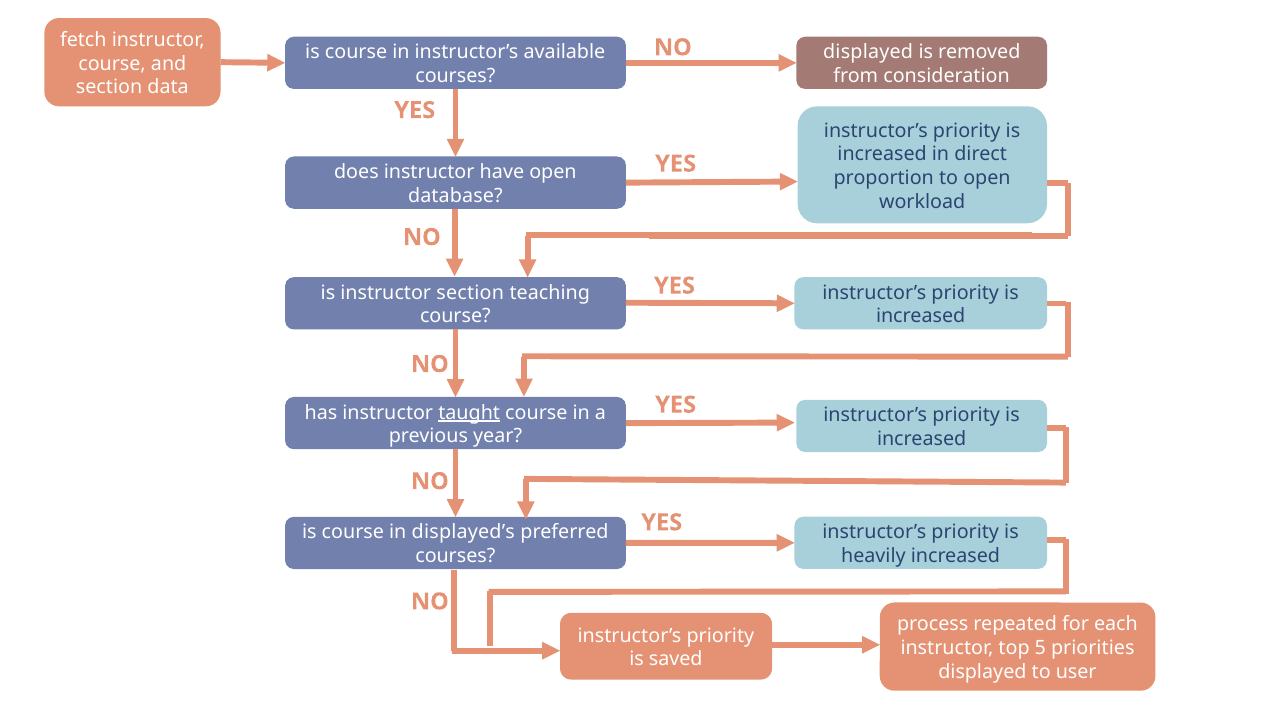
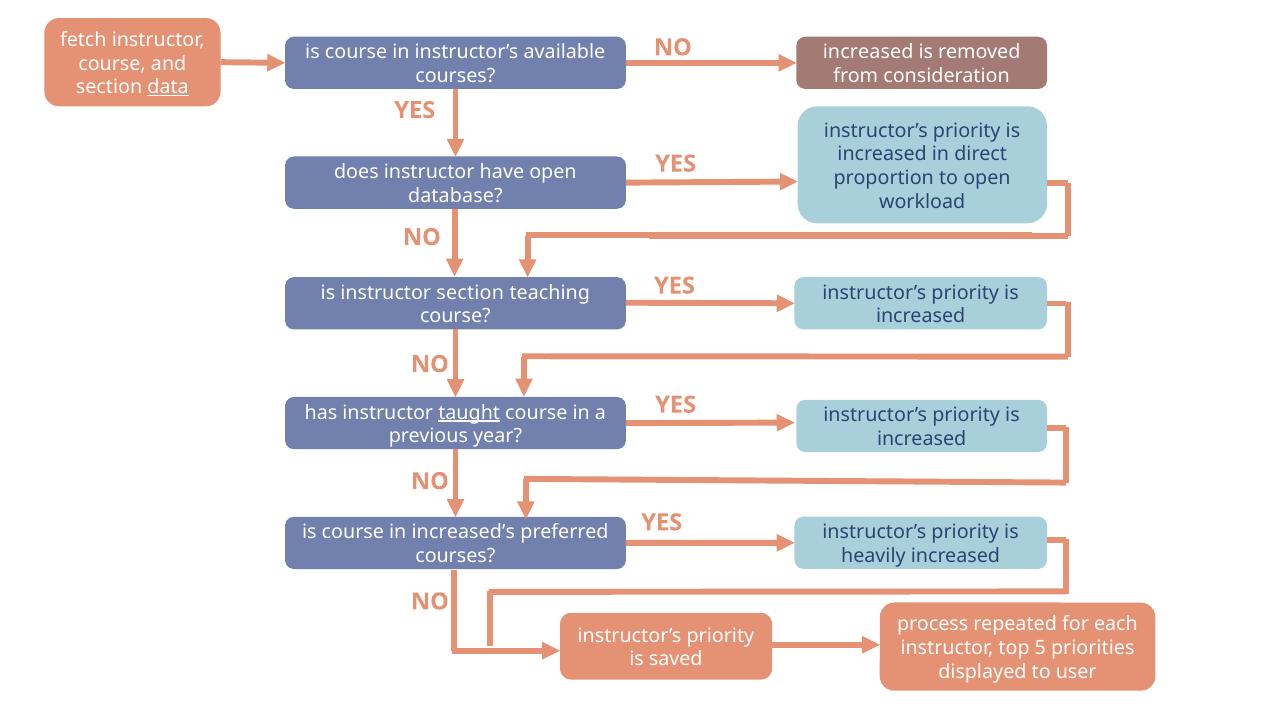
displayed at (868, 52): displayed -> increased
data underline: none -> present
displayed’s: displayed’s -> increased’s
